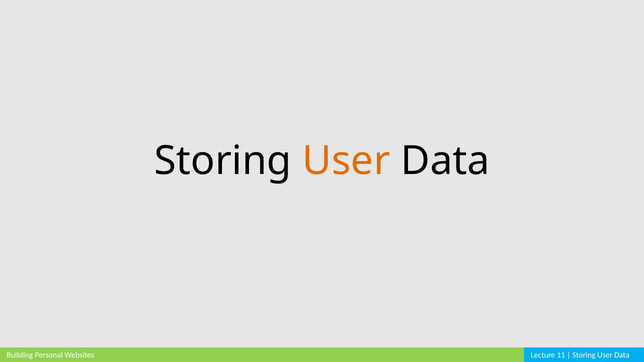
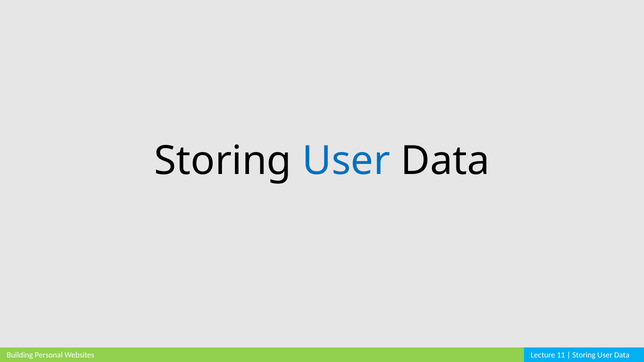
User at (346, 161) colour: orange -> blue
